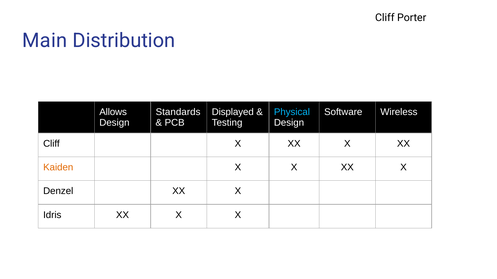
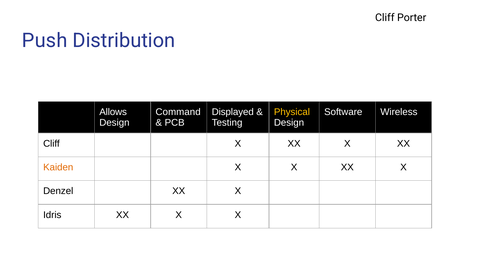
Main: Main -> Push
Standards: Standards -> Command
Physical colour: light blue -> yellow
